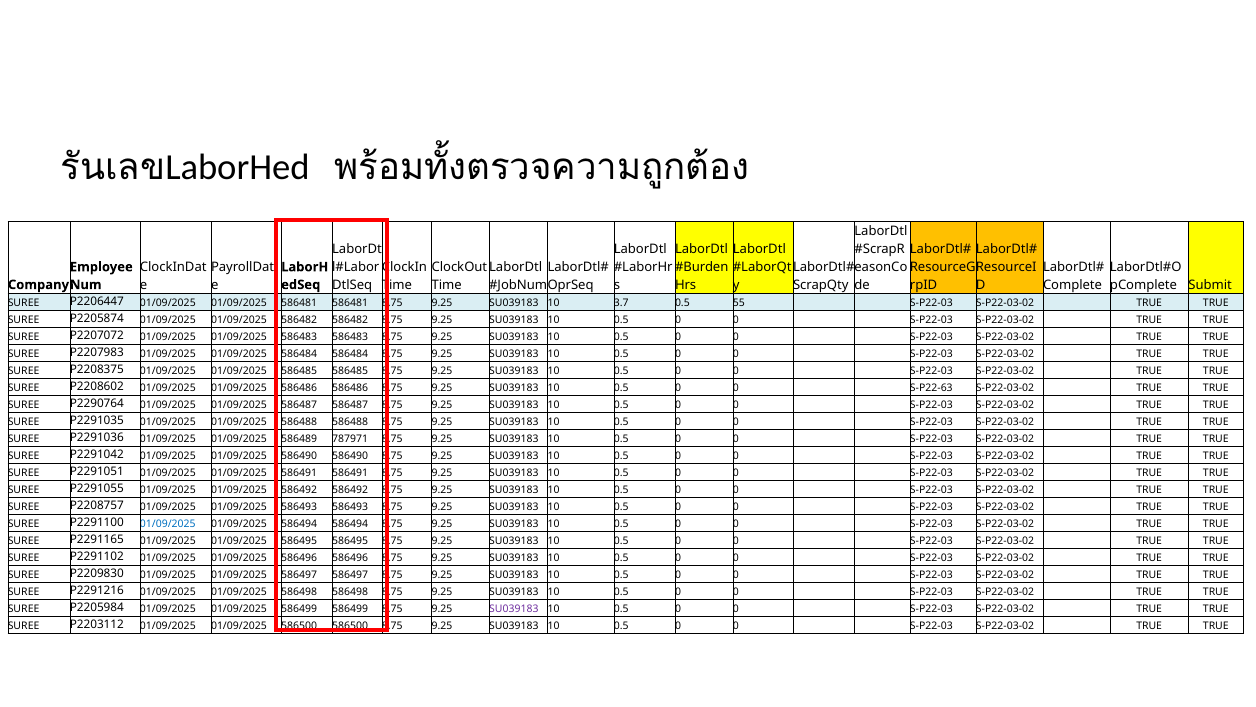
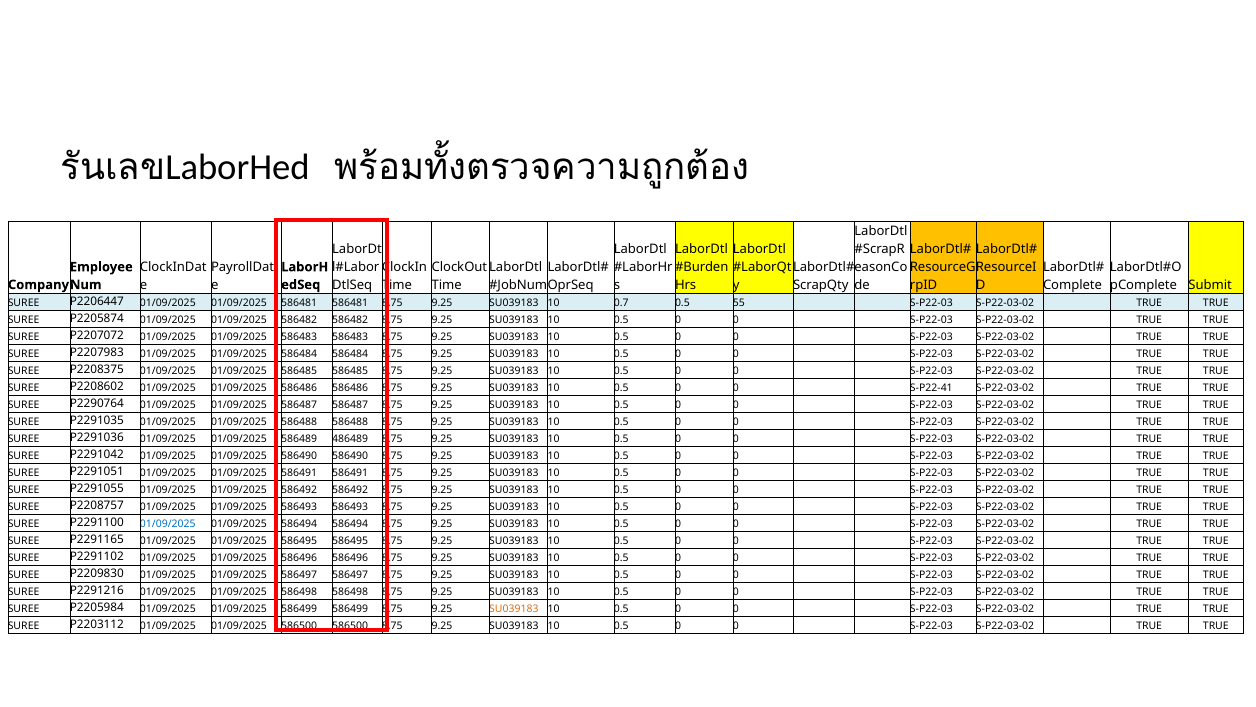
3.7: 3.7 -> 0.7
S-P22-63: S-P22-63 -> S-P22-41
787971: 787971 -> 486489
SU039183 at (514, 609) colour: purple -> orange
